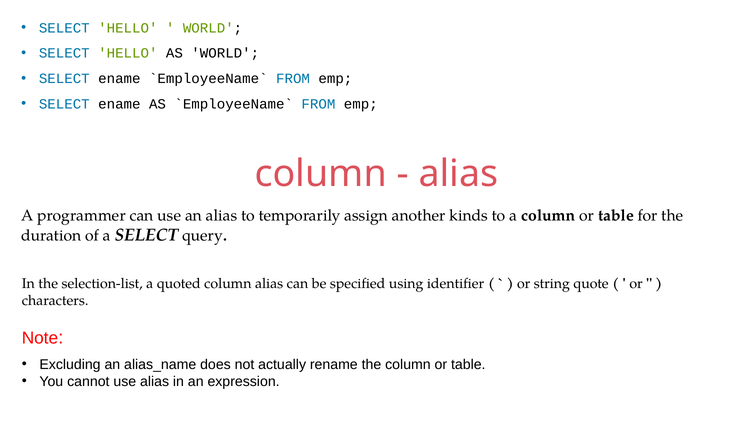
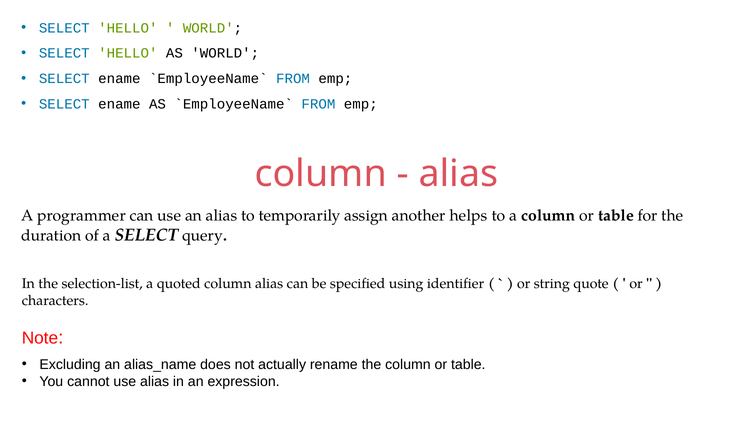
kinds: kinds -> helps
